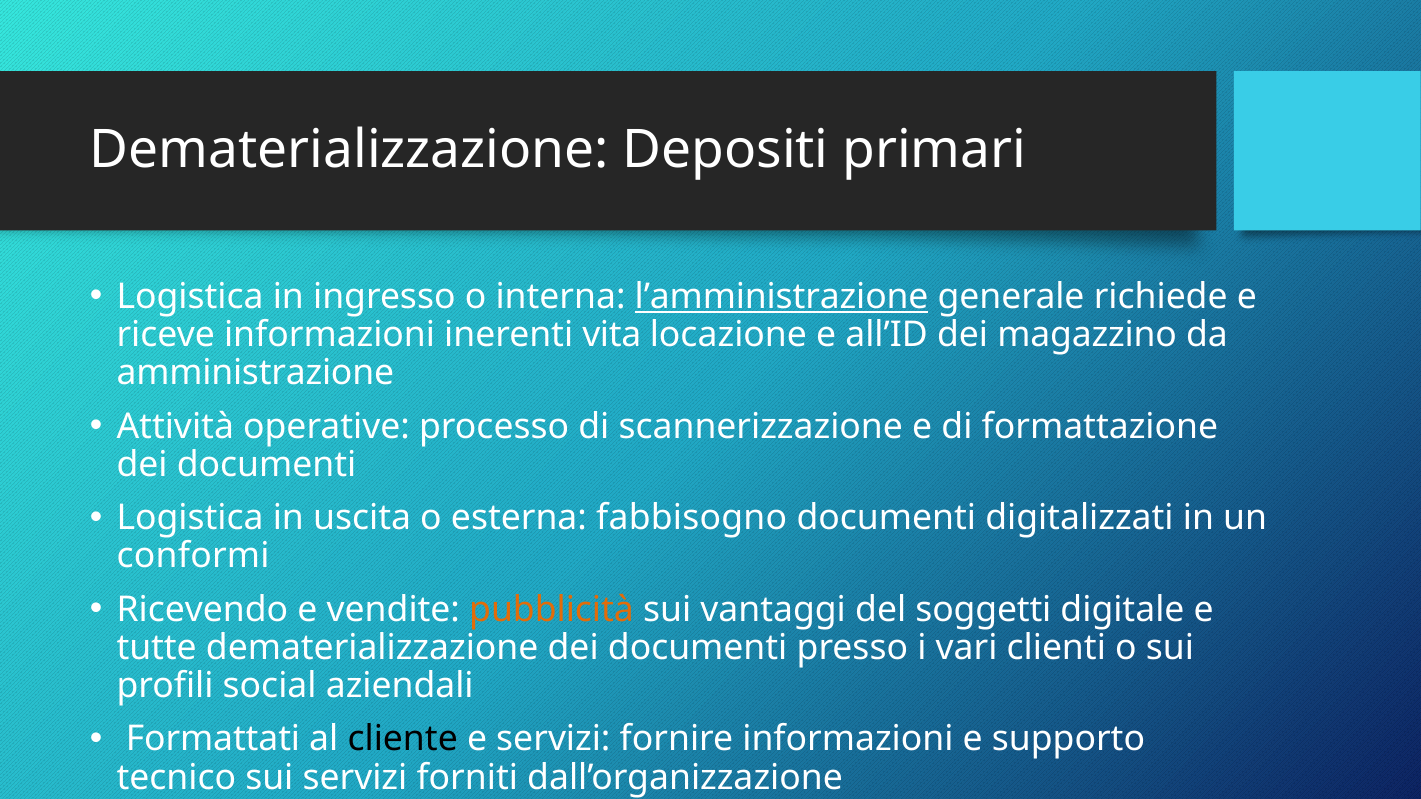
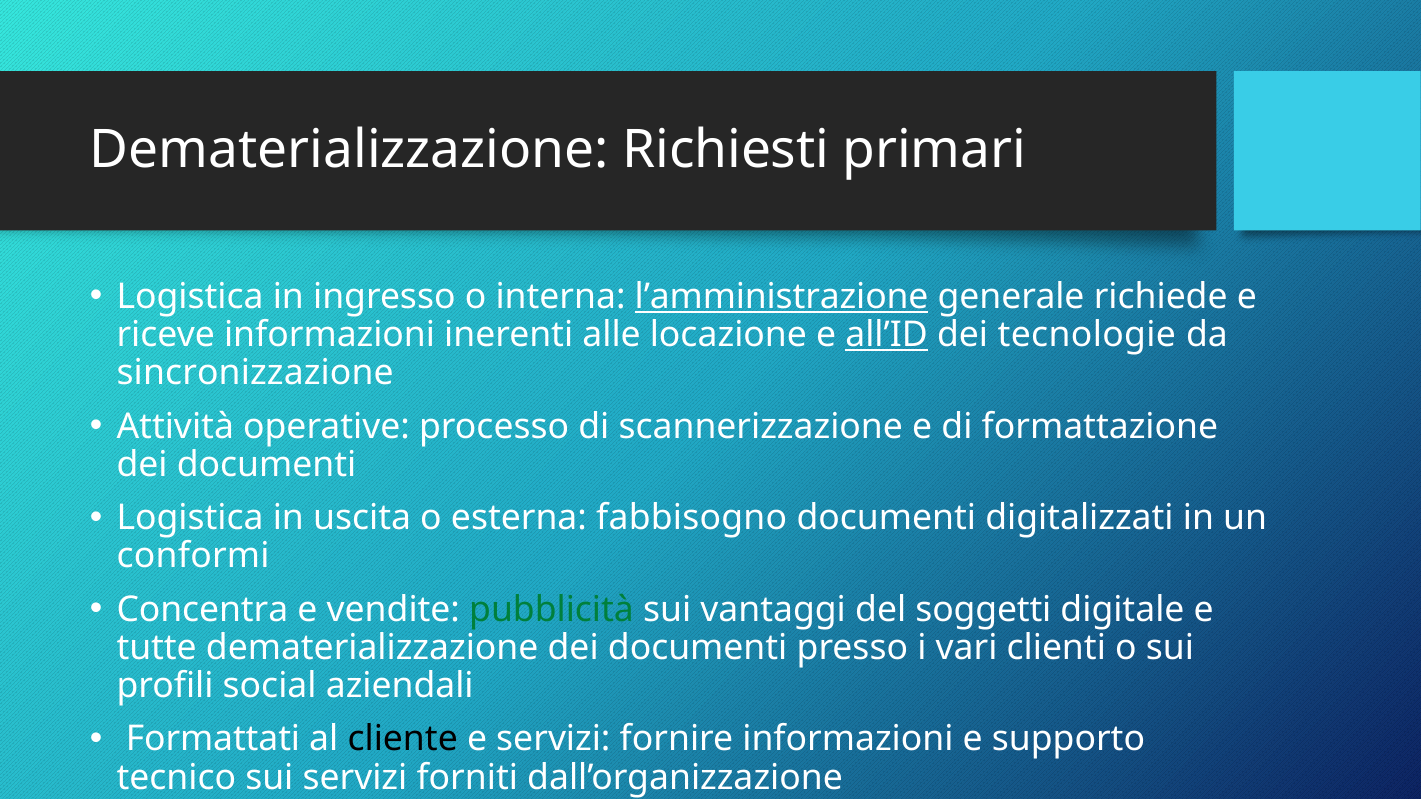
Depositi: Depositi -> Richiesti
vita: vita -> alle
all’ID underline: none -> present
magazzino: magazzino -> tecnologie
amministrazione: amministrazione -> sincronizzazione
Ricevendo: Ricevendo -> Concentra
pubblicità colour: orange -> green
